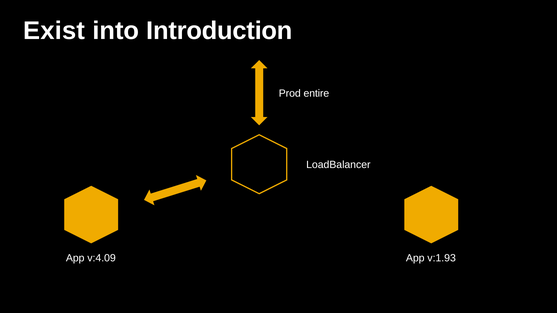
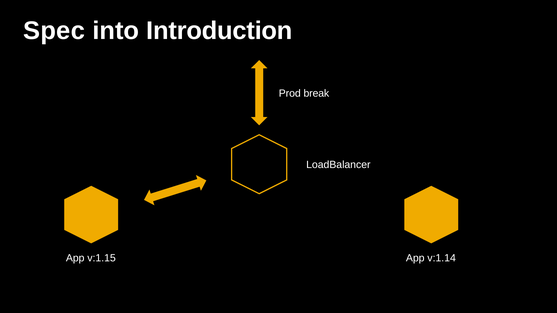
Exist: Exist -> Spec
entire: entire -> break
v:4.09: v:4.09 -> v:1.15
v:1.93: v:1.93 -> v:1.14
